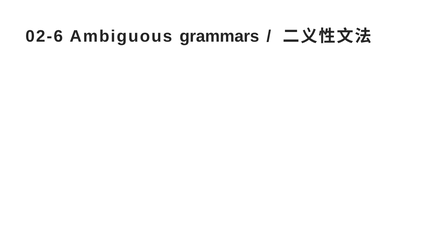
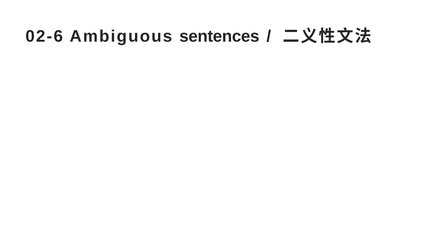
grammars: grammars -> sentences
